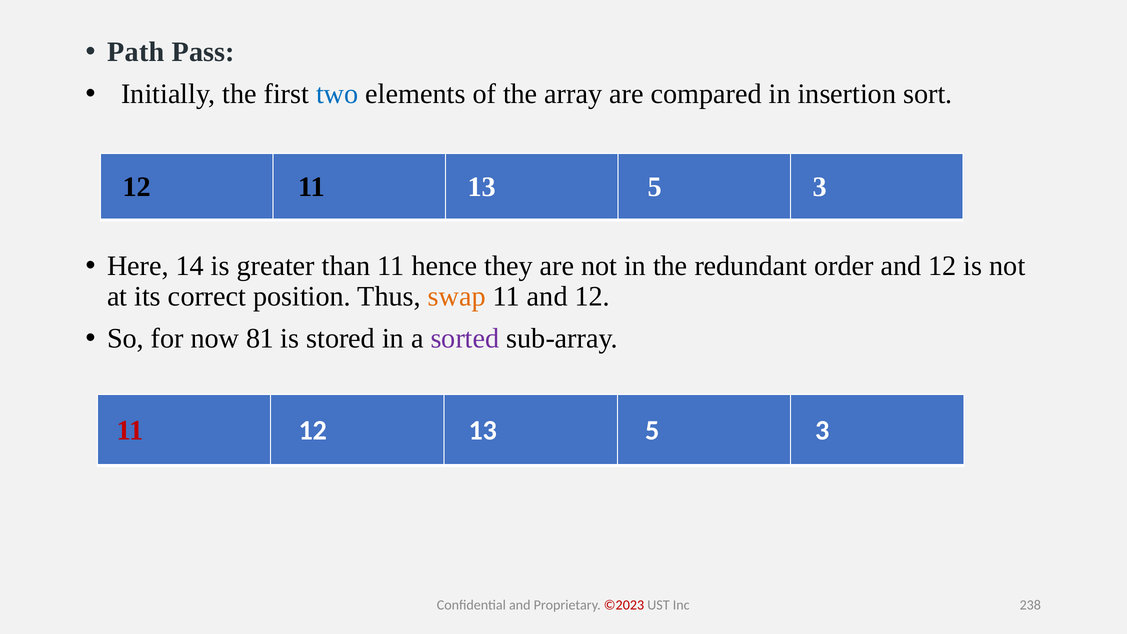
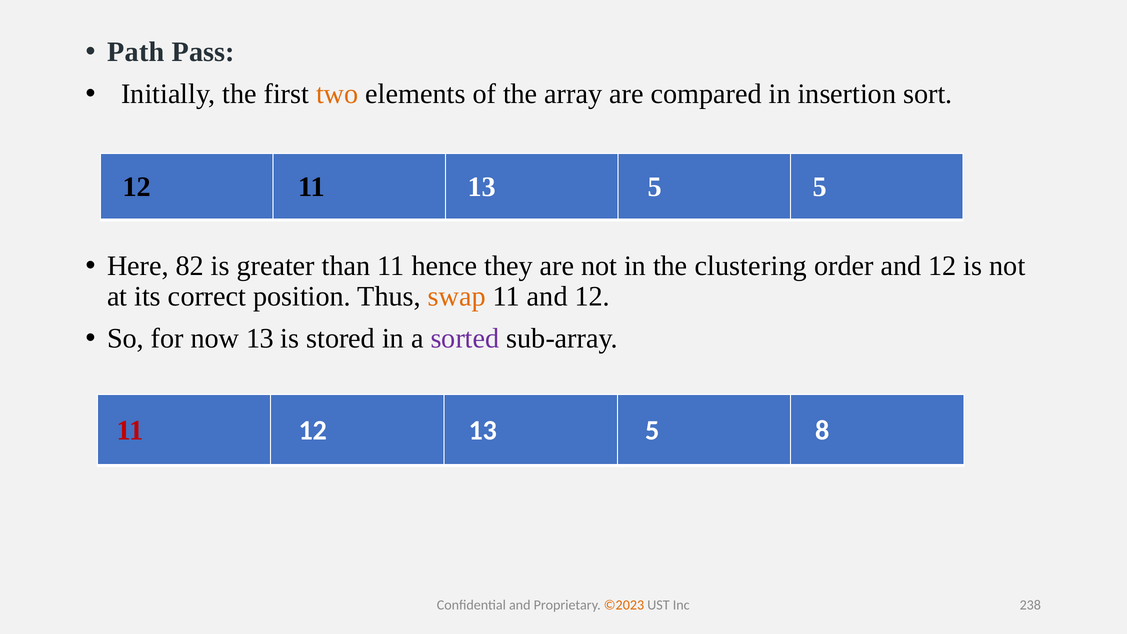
two colour: blue -> orange
11 13 5 3: 3 -> 5
14: 14 -> 82
redundant: redundant -> clustering
now 81: 81 -> 13
12 13 5 3: 3 -> 8
©2023 colour: red -> orange
